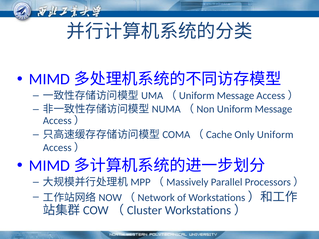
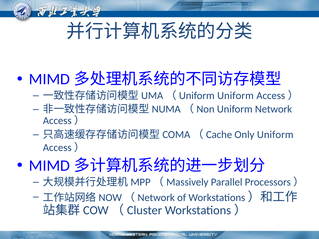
Message at (236, 96): Message -> Uniform
Uniform Message: Message -> Network
